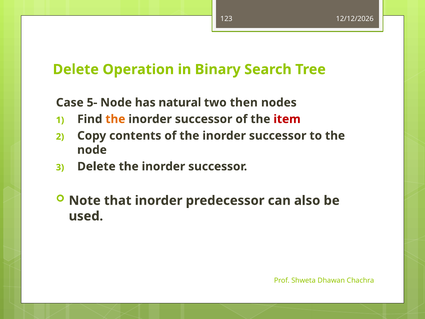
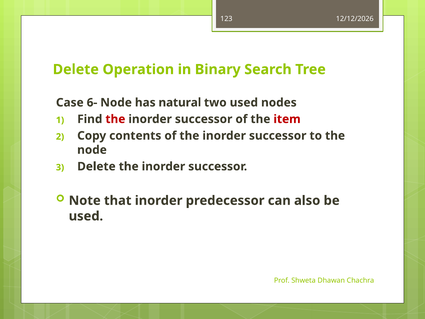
5-: 5- -> 6-
two then: then -> used
the at (115, 119) colour: orange -> red
